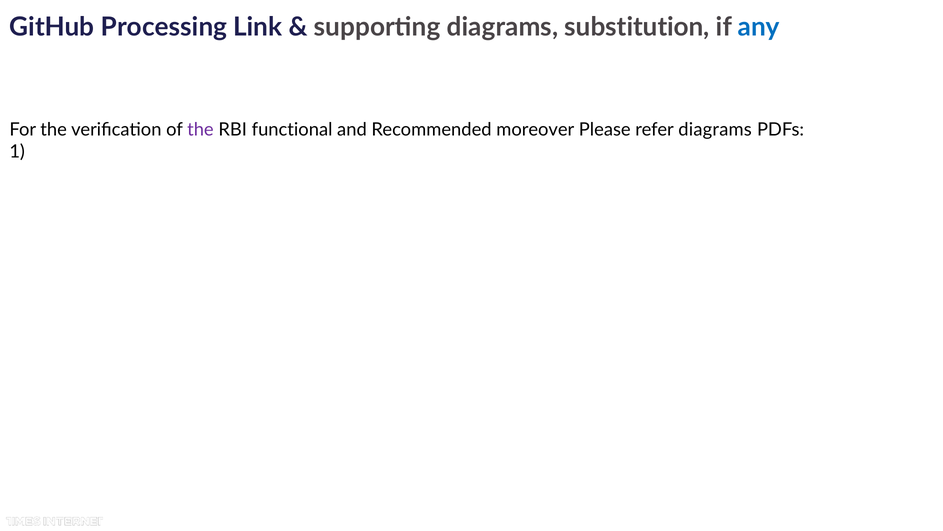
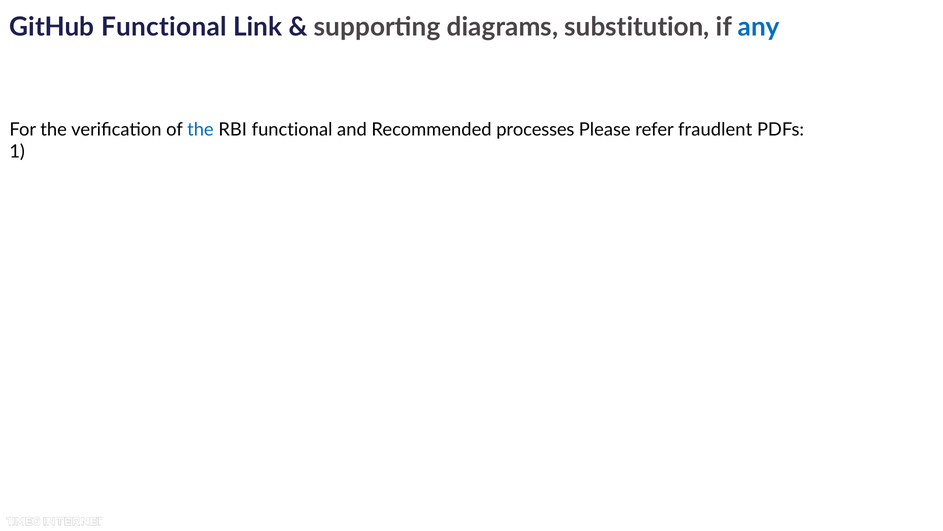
GitHub Processing: Processing -> Functional
the at (200, 129) colour: purple -> blue
moreover: moreover -> processes
refer diagrams: diagrams -> fraudlent
